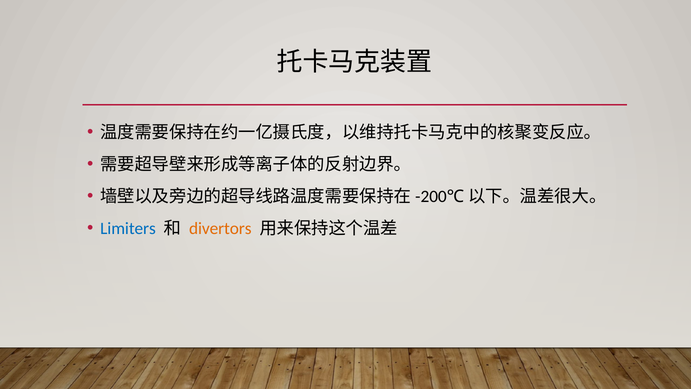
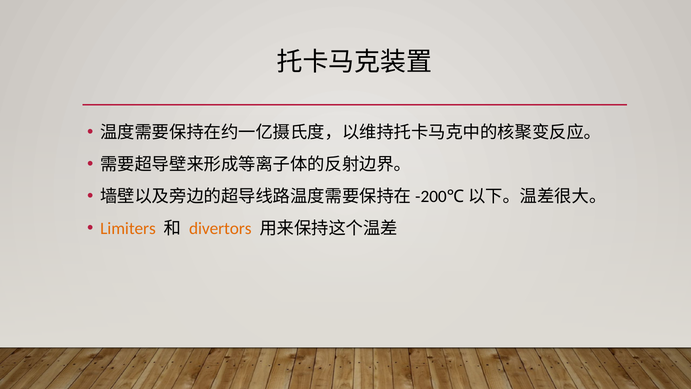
Limiters colour: blue -> orange
